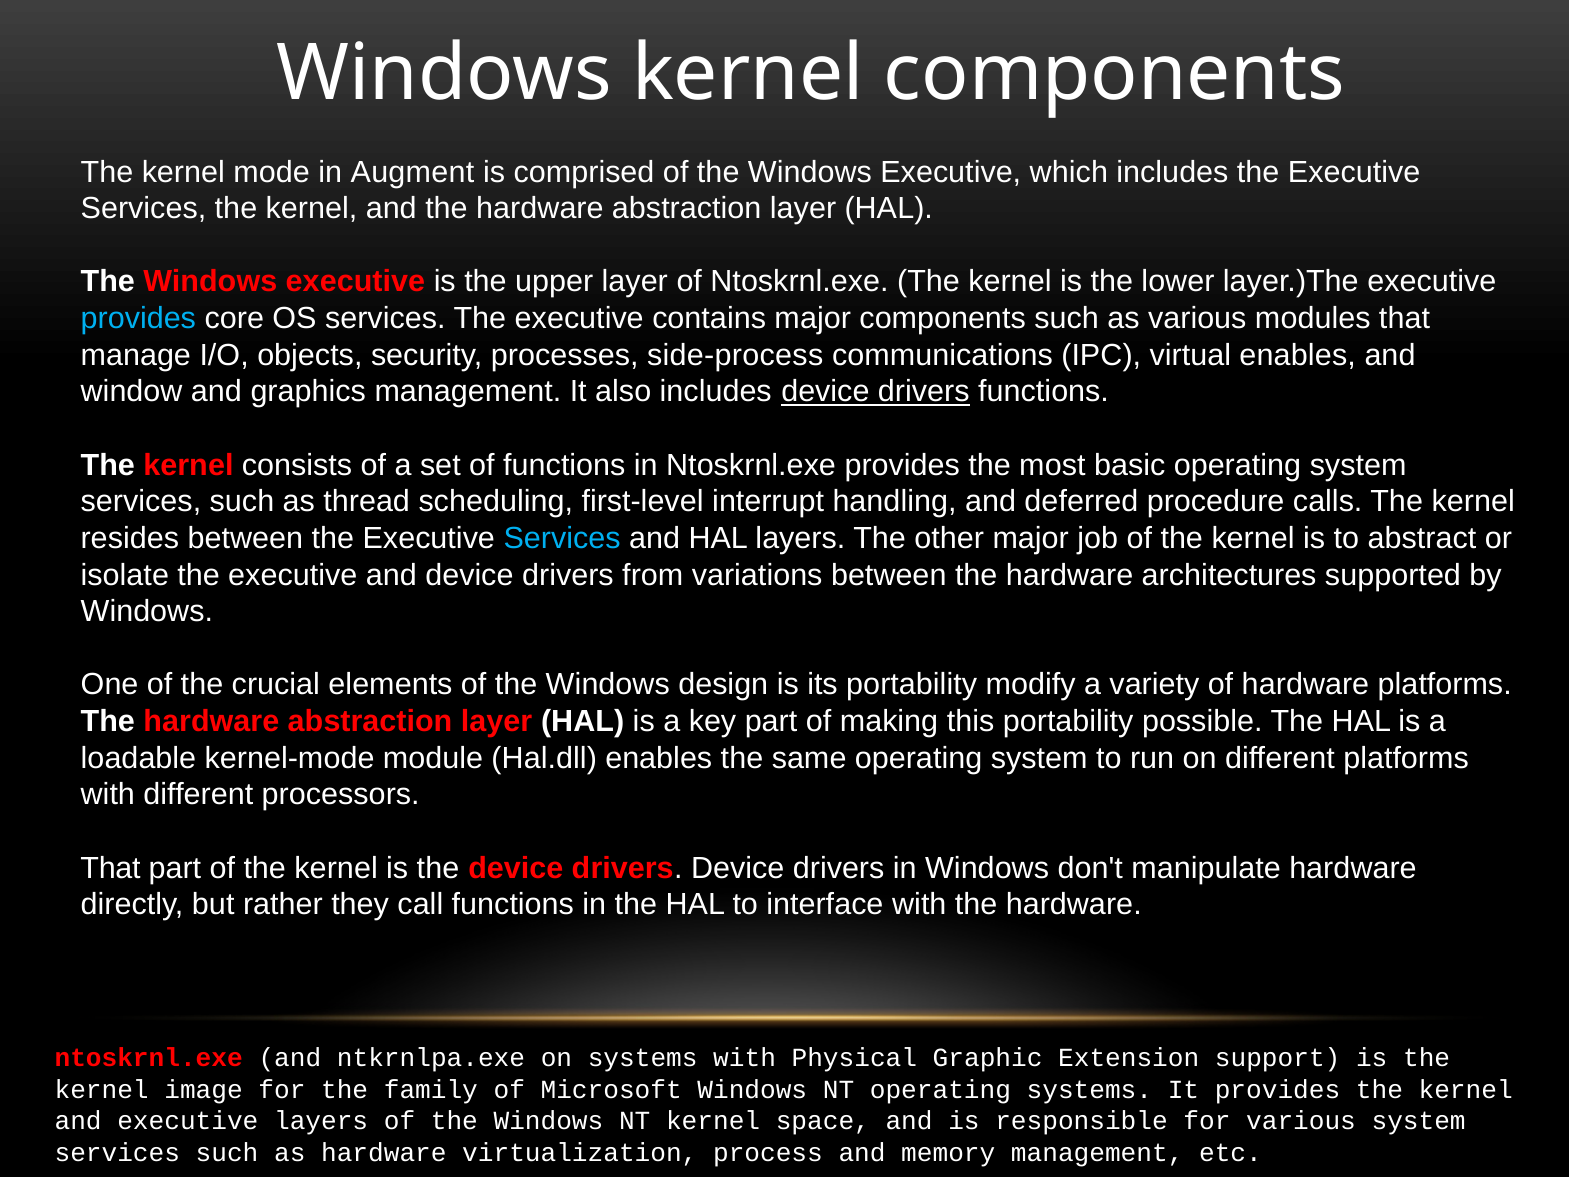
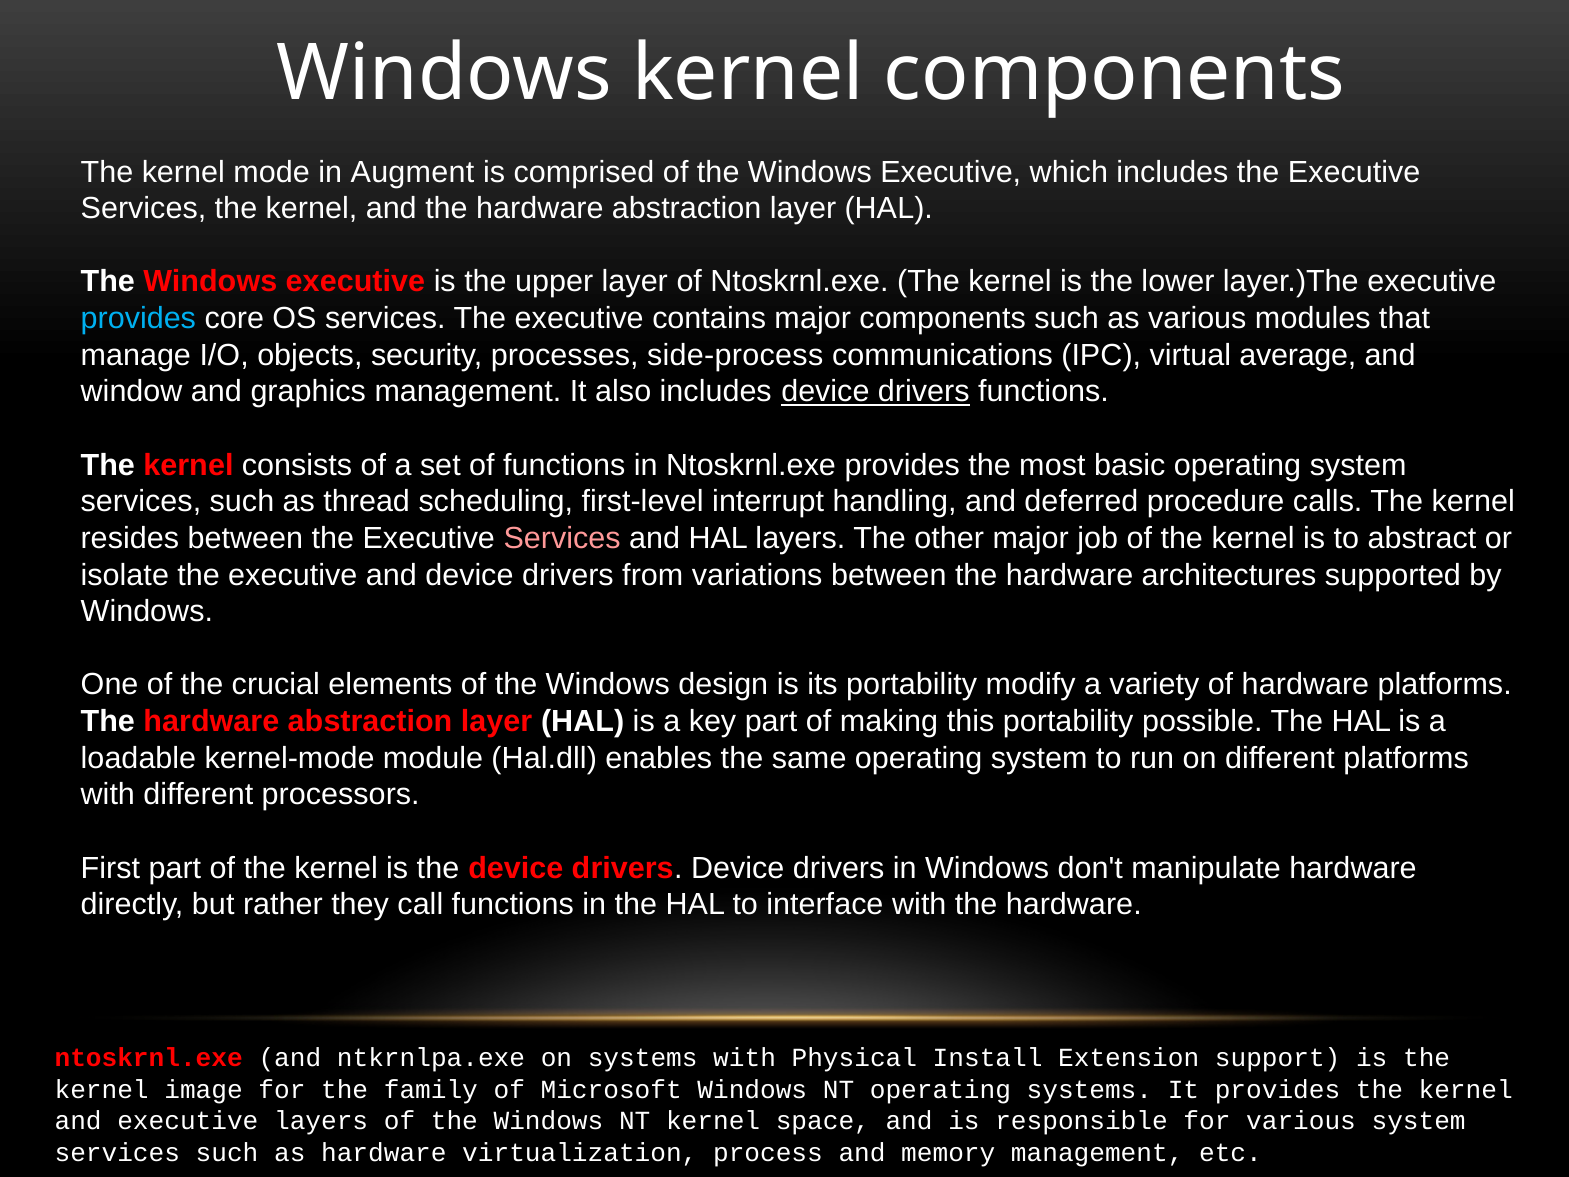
virtual enables: enables -> average
Services at (562, 538) colour: light blue -> pink
That at (111, 868): That -> First
Graphic: Graphic -> Install
